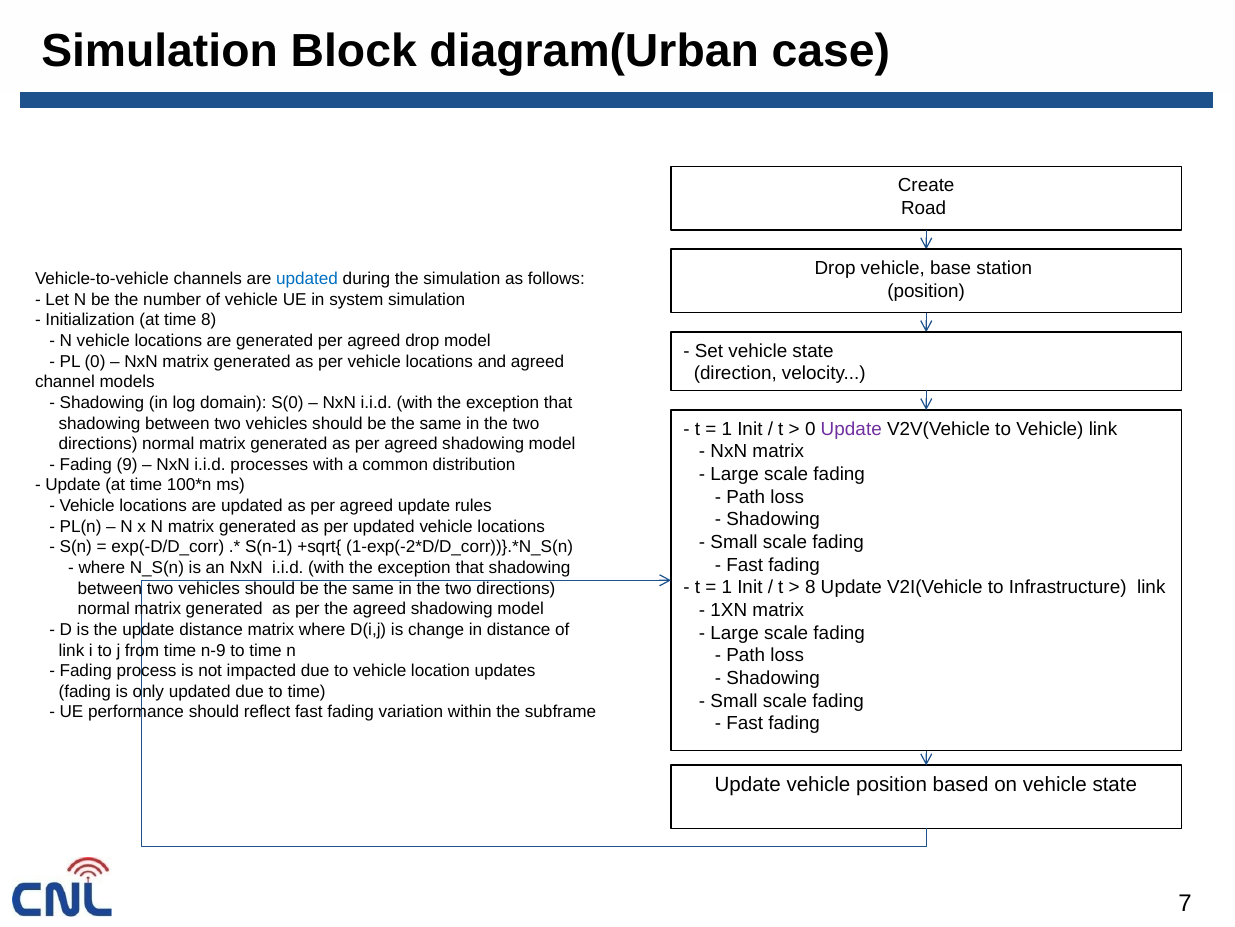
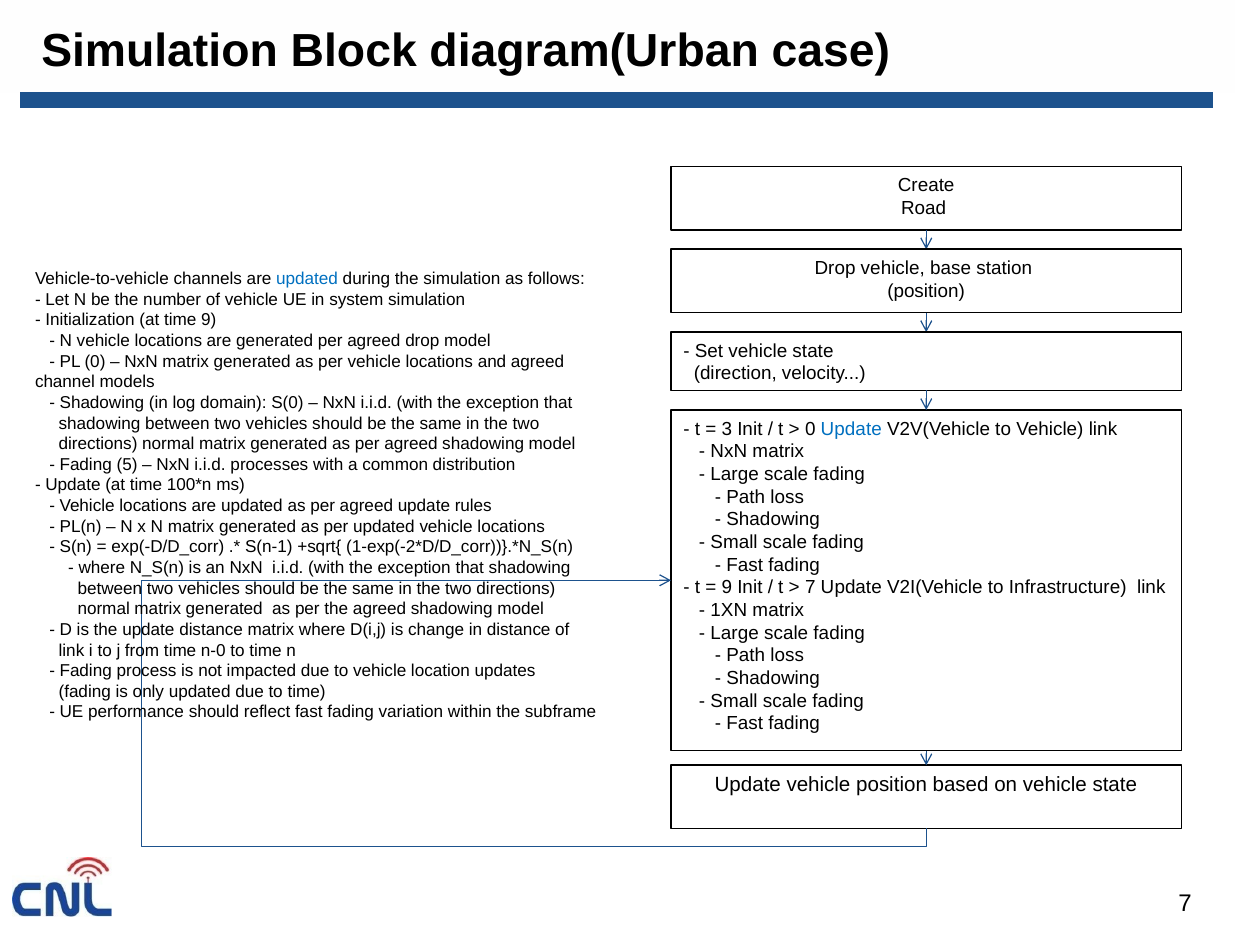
time 8: 8 -> 9
1 at (727, 428): 1 -> 3
Update at (851, 428) colour: purple -> blue
9: 9 -> 5
1 at (727, 587): 1 -> 9
8 at (810, 587): 8 -> 7
n-9: n-9 -> n-0
